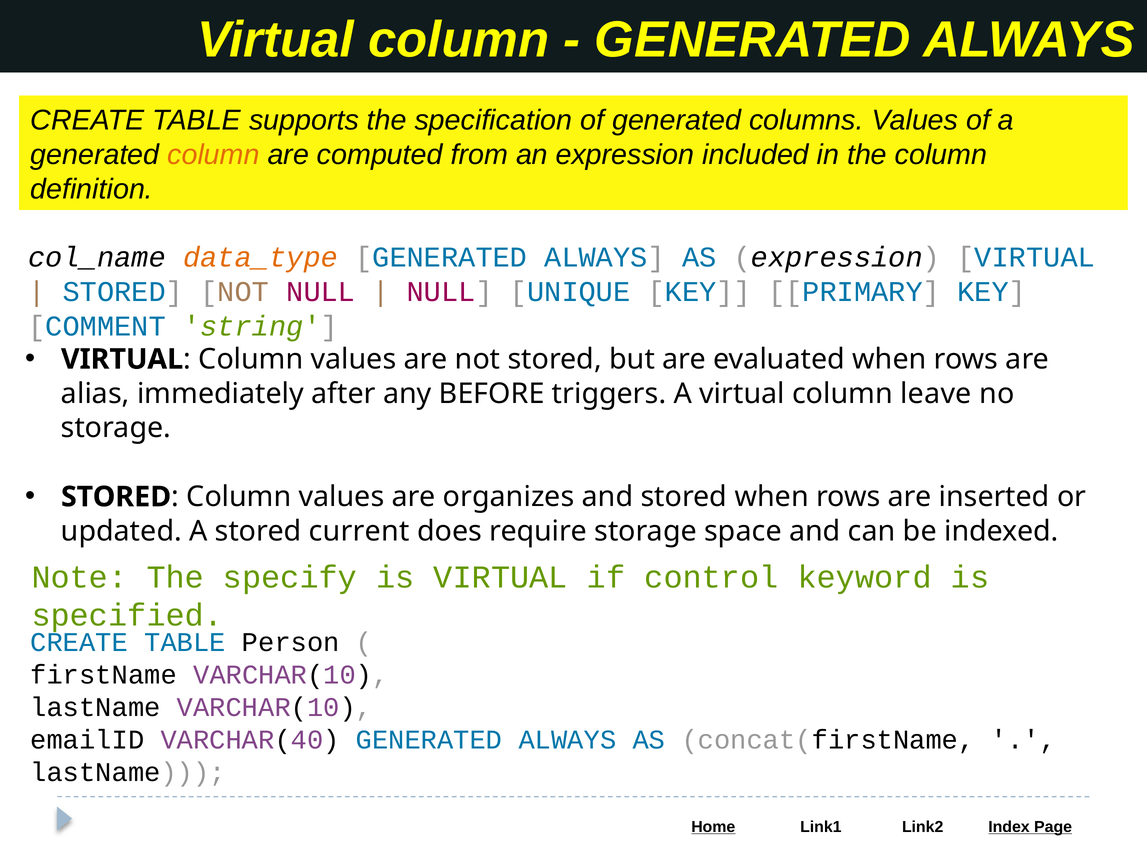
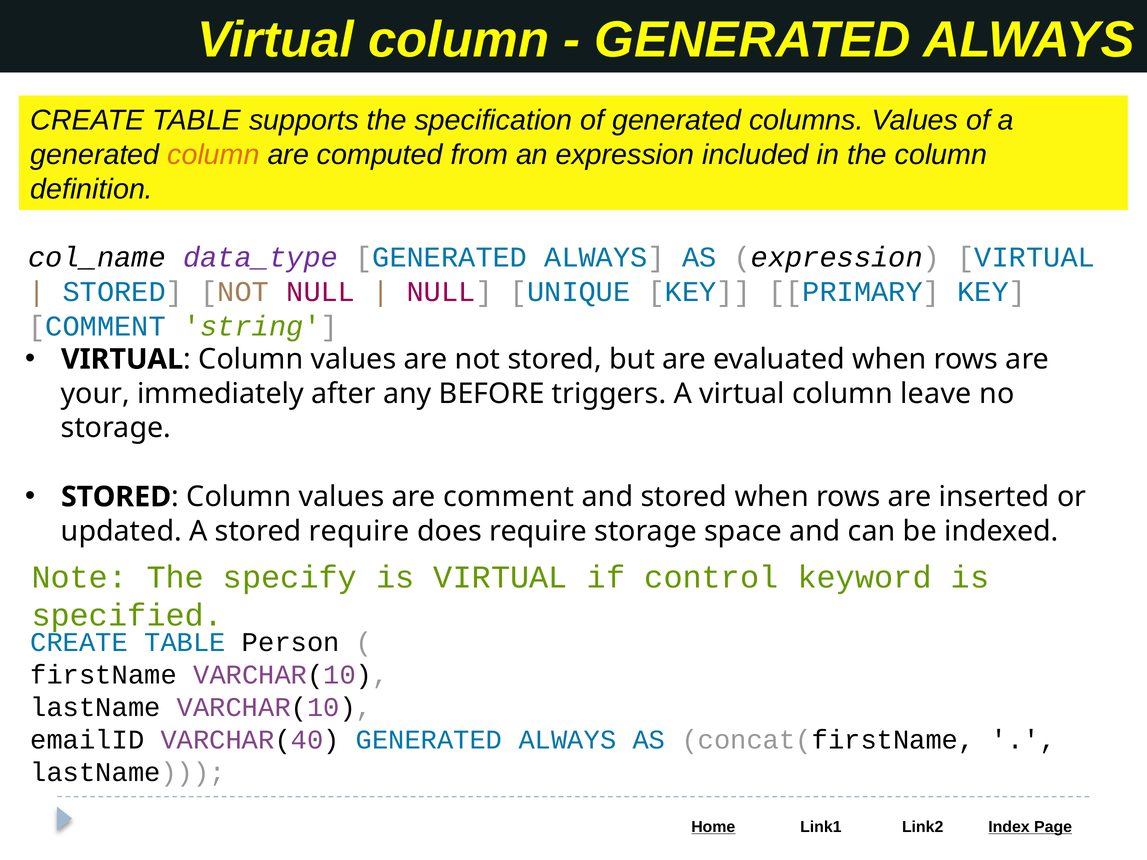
data_type colour: orange -> purple
alias: alias -> your
are organizes: organizes -> comment
stored current: current -> require
